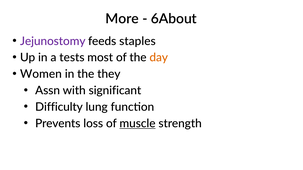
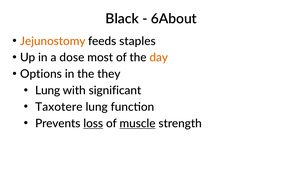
More: More -> Black
Jejunostomy colour: purple -> orange
tests: tests -> dose
Women: Women -> Options
Assn at (48, 91): Assn -> Lung
Difficulty: Difficulty -> Taxotere
loss underline: none -> present
